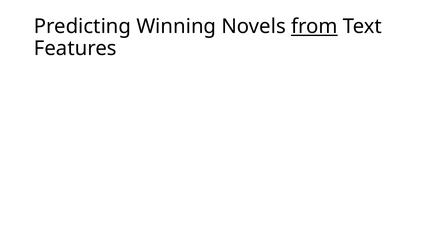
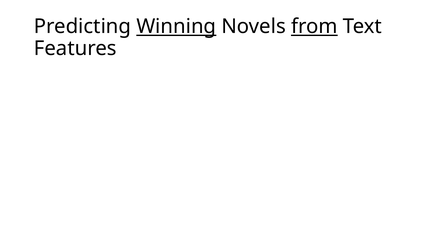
Winning underline: none -> present
